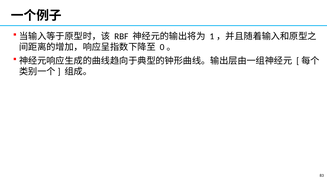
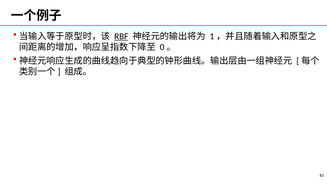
RBF underline: none -> present
